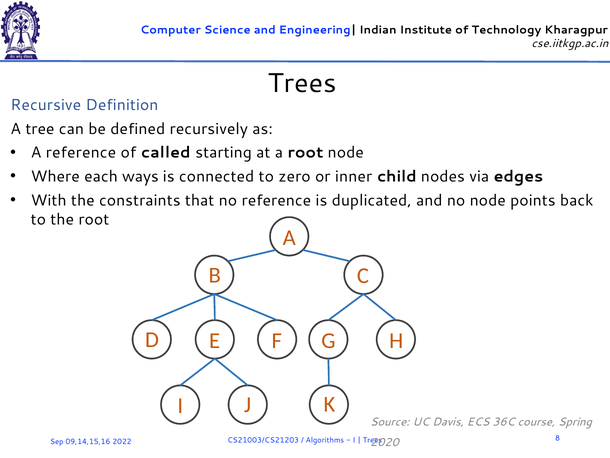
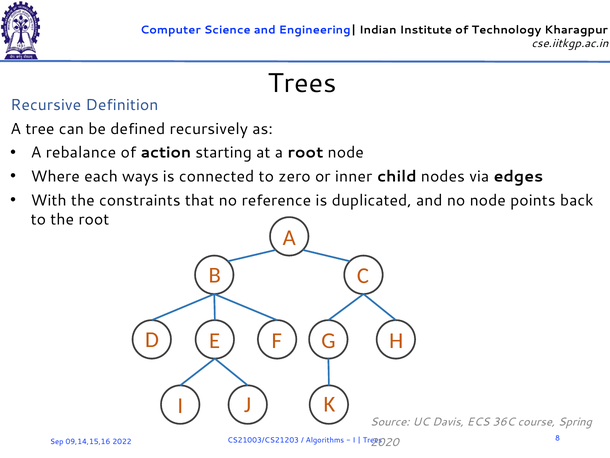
A reference: reference -> rebalance
called: called -> action
